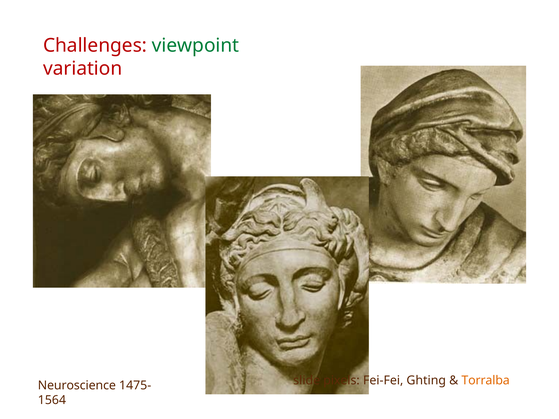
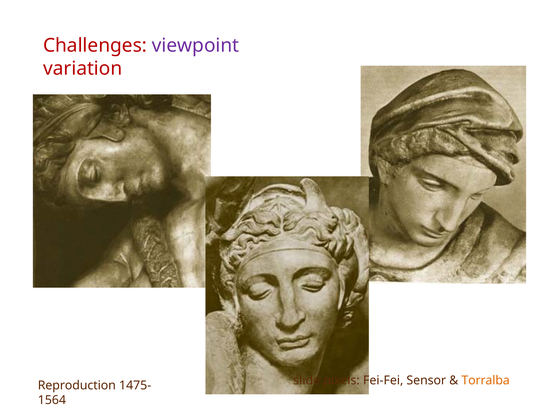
viewpoint colour: green -> purple
Ghting: Ghting -> Sensor
Neuroscience: Neuroscience -> Reproduction
